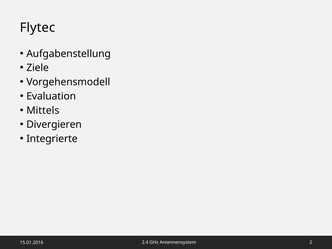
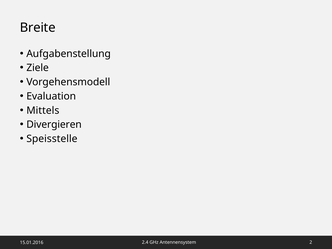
Flytec: Flytec -> Breite
Integrierte: Integrierte -> Speisstelle
